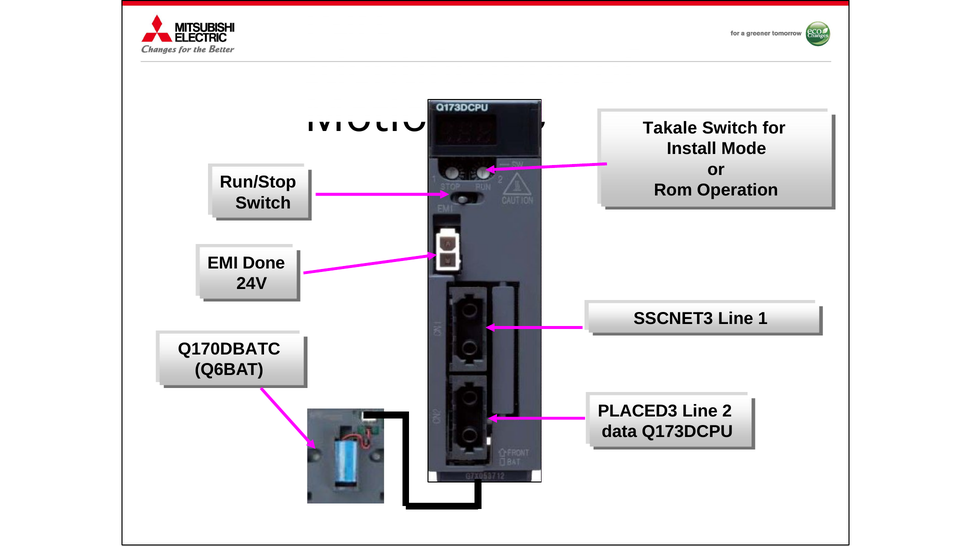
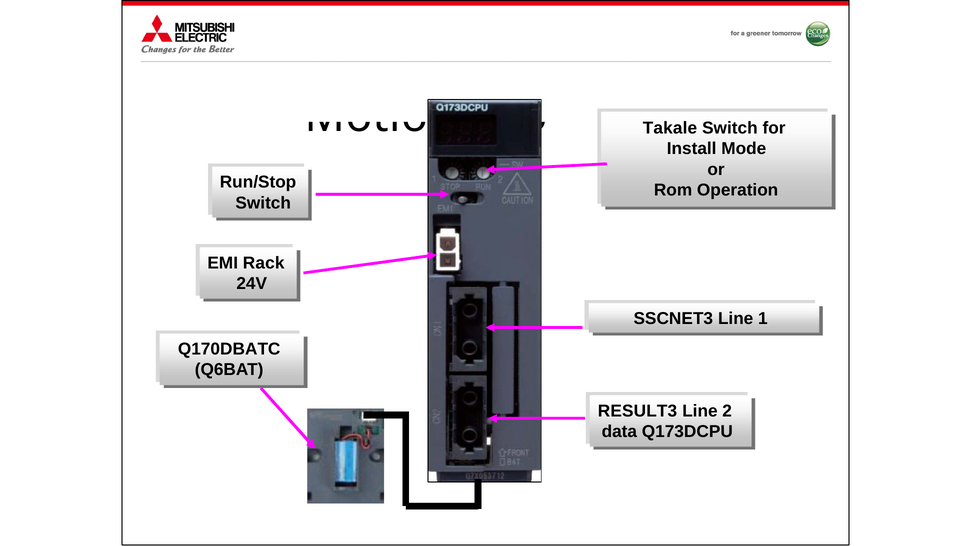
Done: Done -> Rack
PLACED3: PLACED3 -> RESULT3
